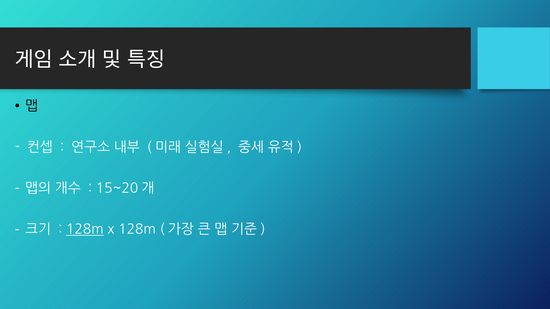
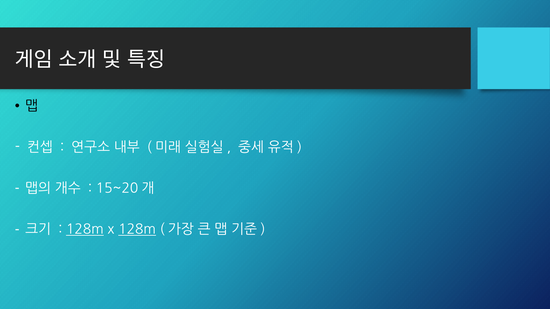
128m at (137, 230) underline: none -> present
